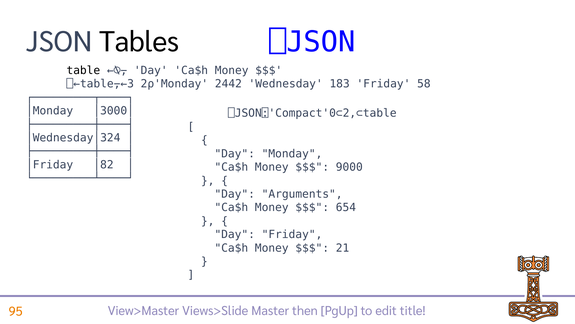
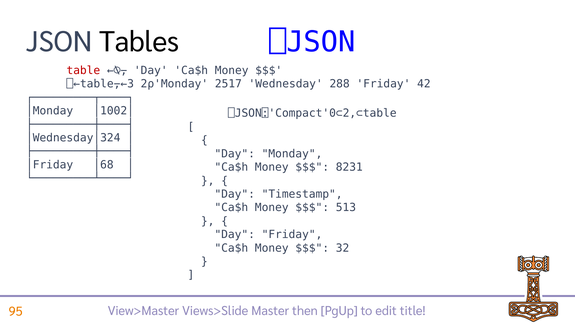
table colour: black -> red
2442: 2442 -> 2517
183: 183 -> 288
58: 58 -> 42
│3000│: │3000│ -> │1002│
│82: │82 -> │68
9000: 9000 -> 8231
Arguments: Arguments -> Timestamp
654: 654 -> 513
21: 21 -> 32
